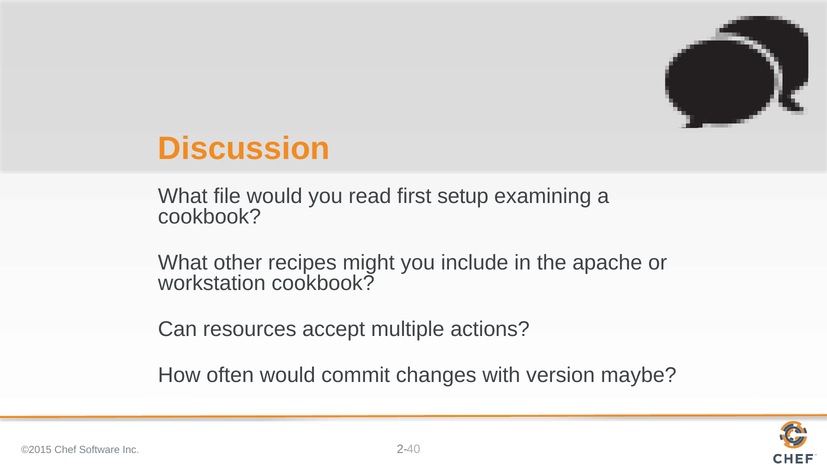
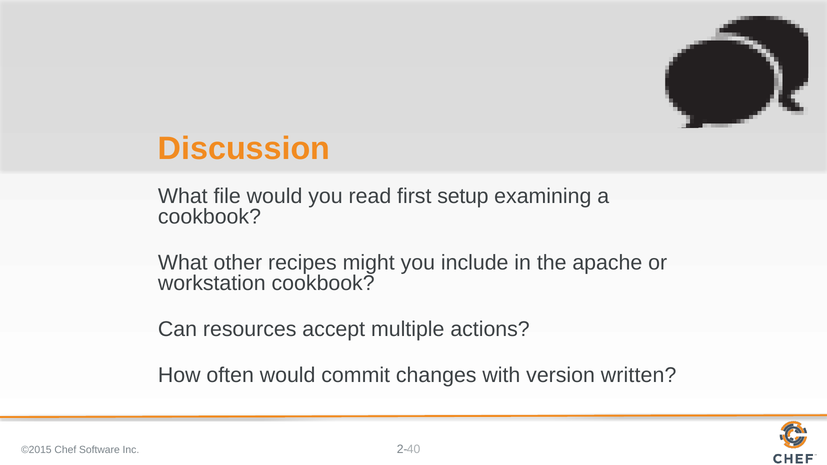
maybe: maybe -> written
